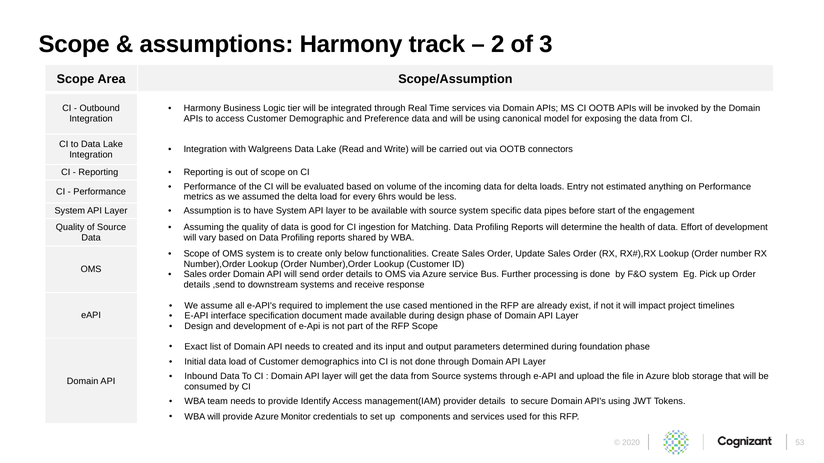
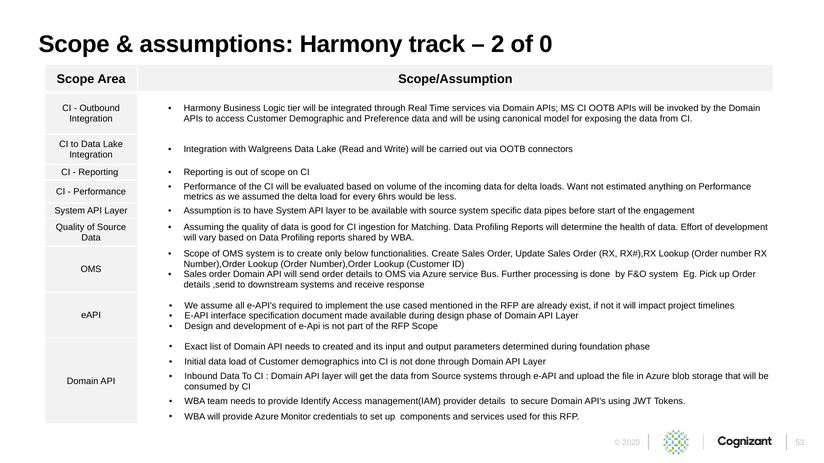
3: 3 -> 0
Entry: Entry -> Want
